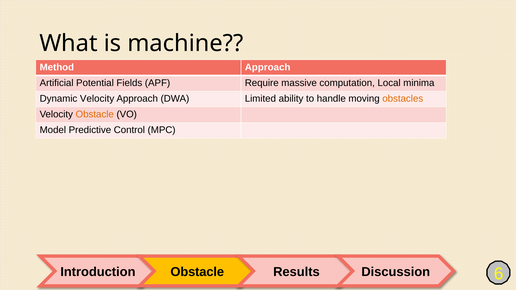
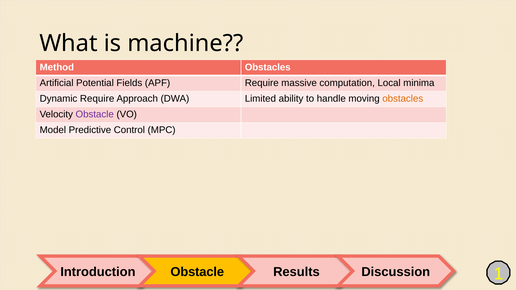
Method Approach: Approach -> Obstacles
Dynamic Velocity: Velocity -> Require
Obstacle at (95, 114) colour: orange -> purple
6: 6 -> 1
